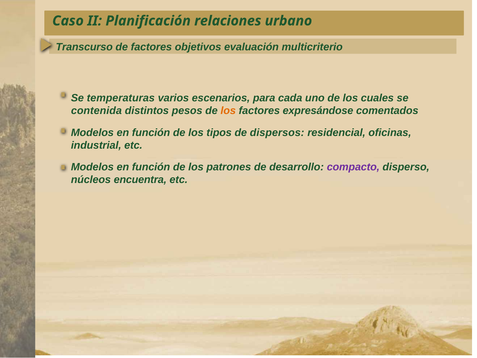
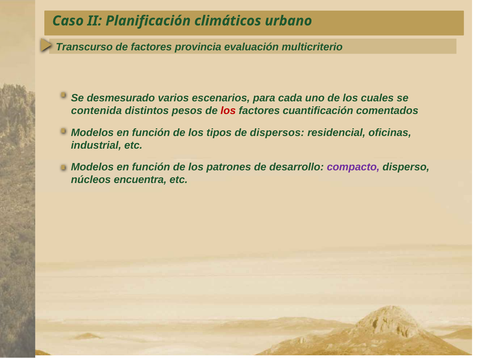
relaciones: relaciones -> climáticos
objetivos: objetivos -> provincia
temperaturas: temperaturas -> desmesurado
los at (228, 111) colour: orange -> red
expresándose: expresándose -> cuantificación
